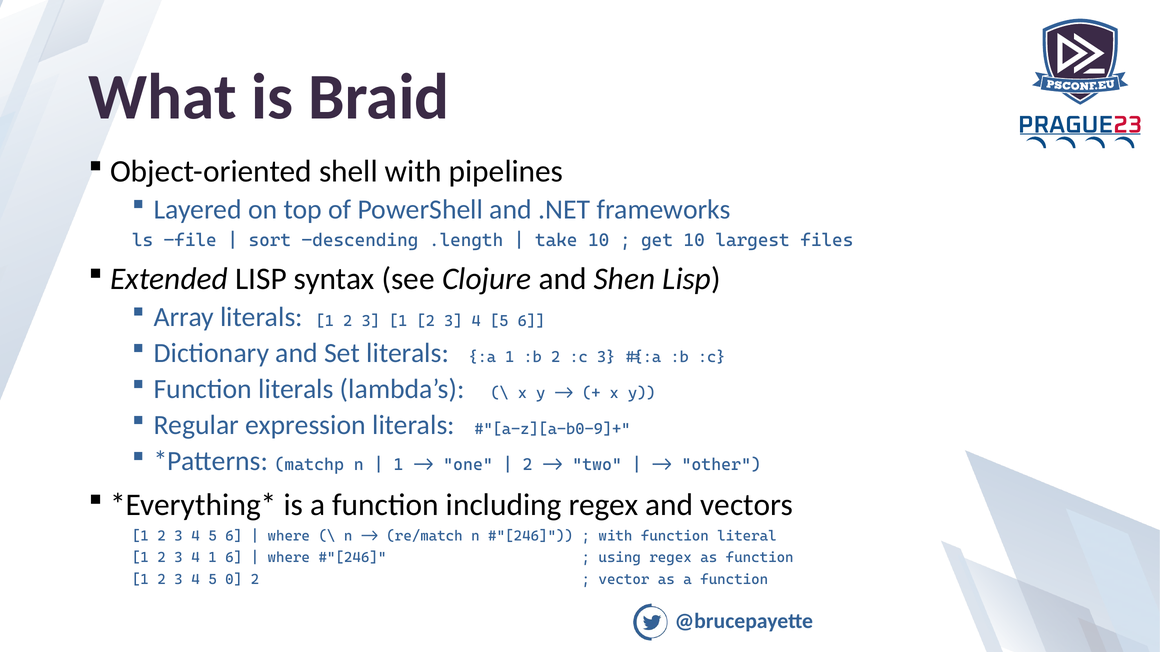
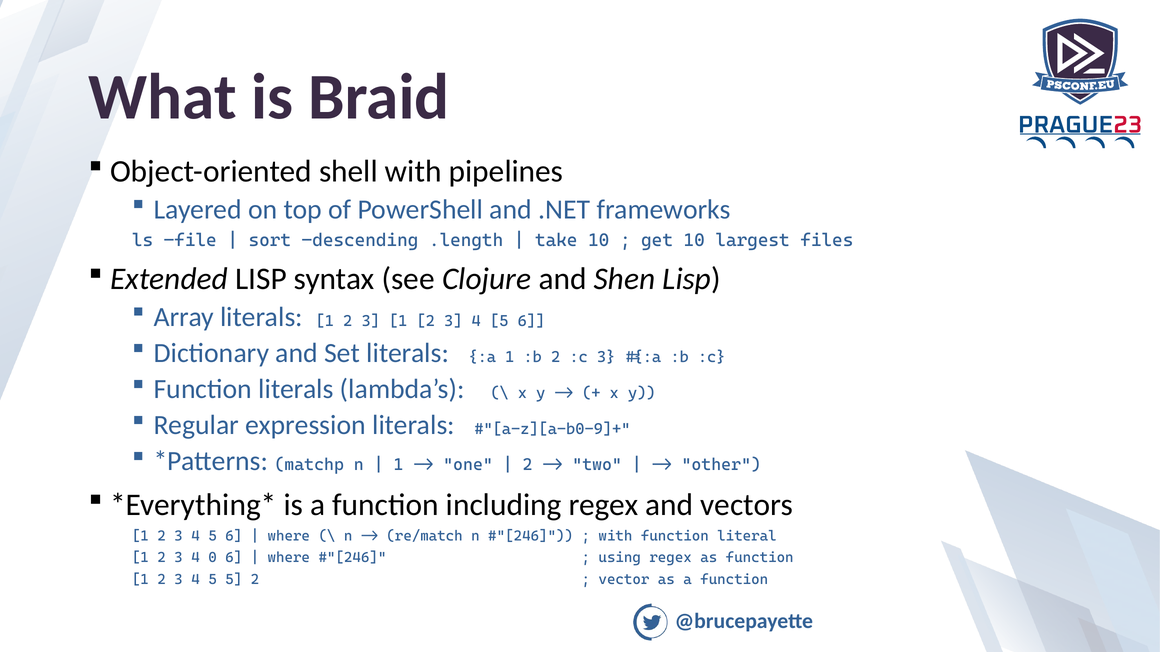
4 1: 1 -> 0
5 0: 0 -> 5
